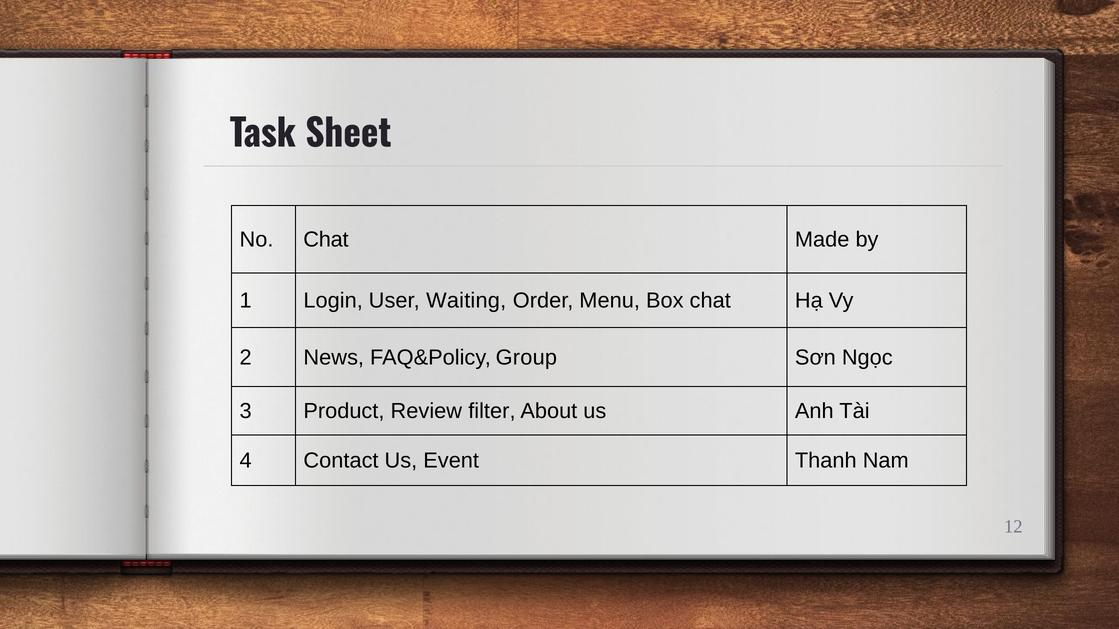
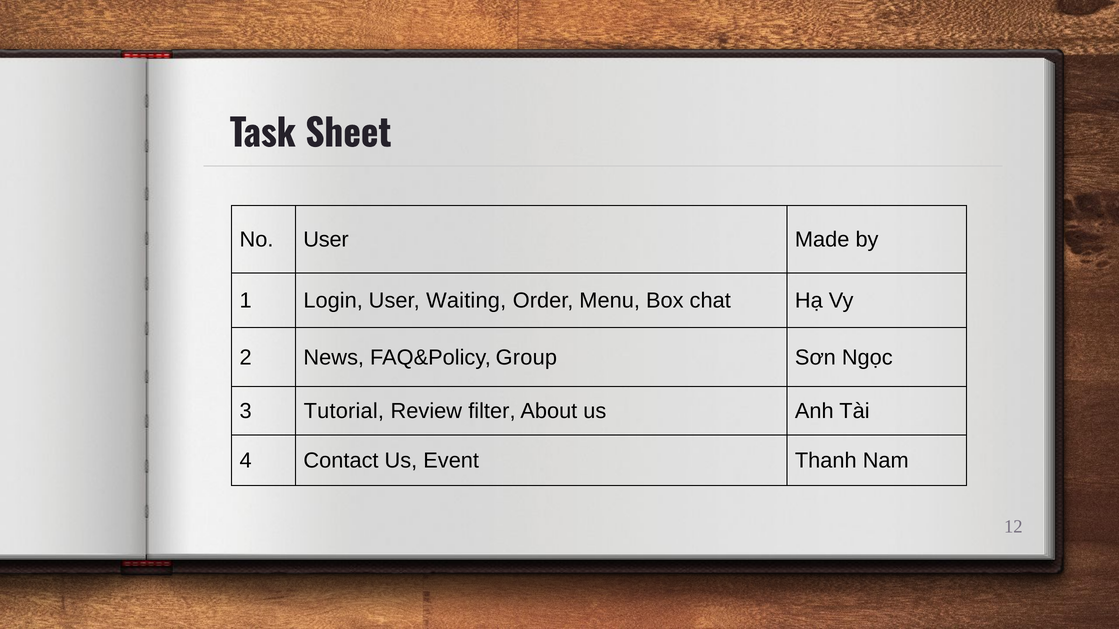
No Chat: Chat -> User
Product: Product -> Tutorial
